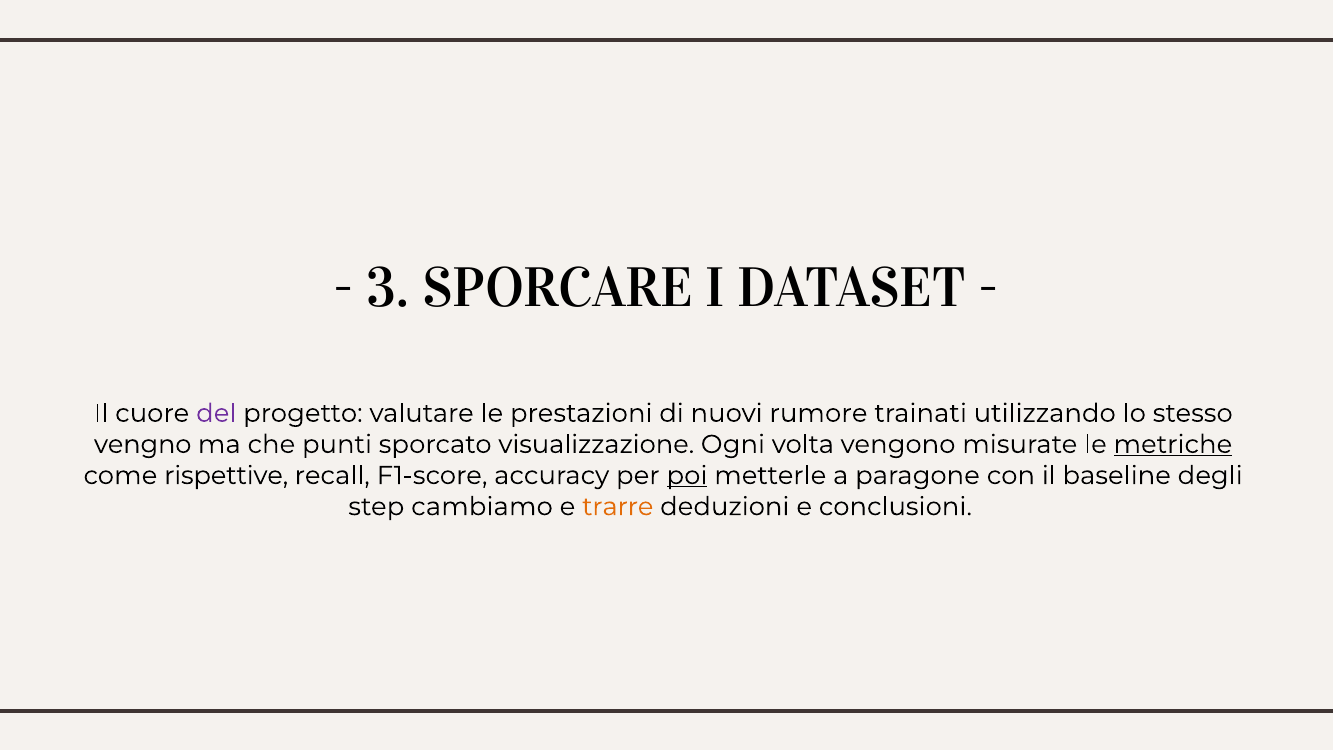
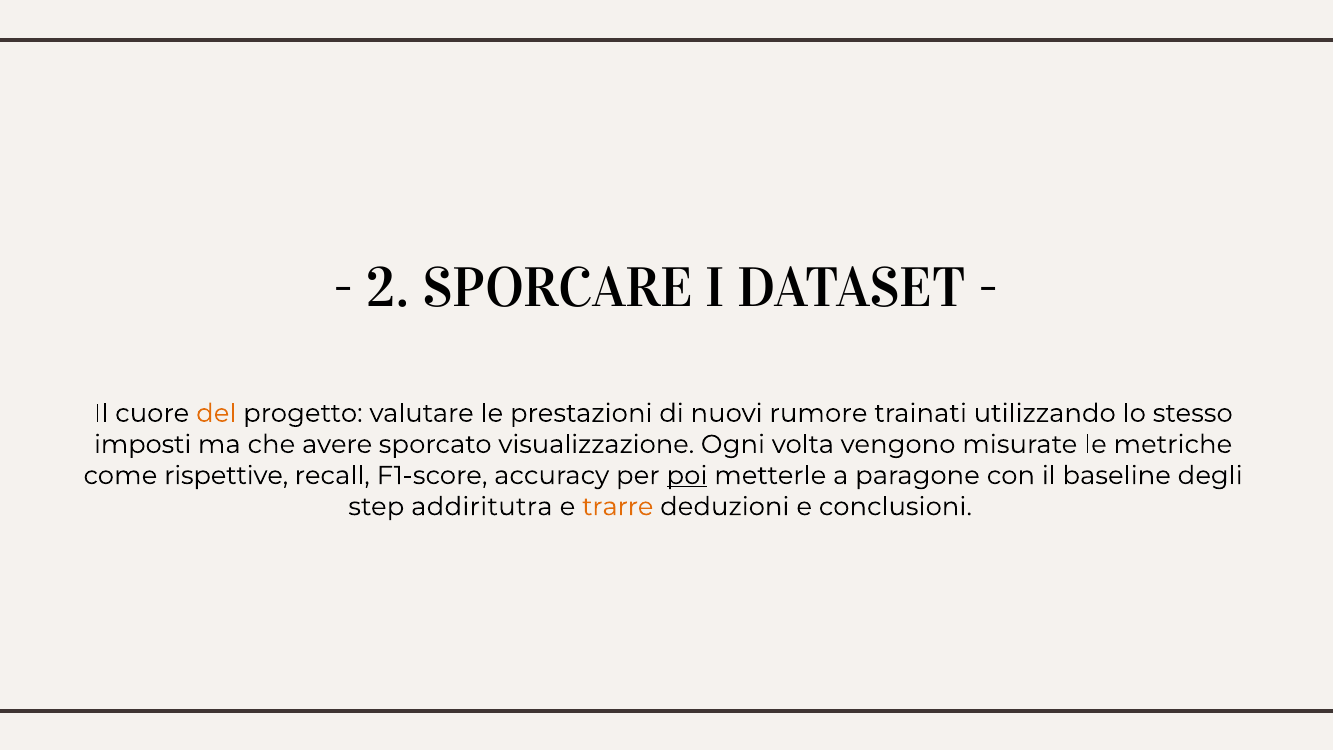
3: 3 -> 2
del colour: purple -> orange
vengno: vengno -> imposti
punti: punti -> avere
metriche underline: present -> none
cambiamo: cambiamo -> addiritutra
